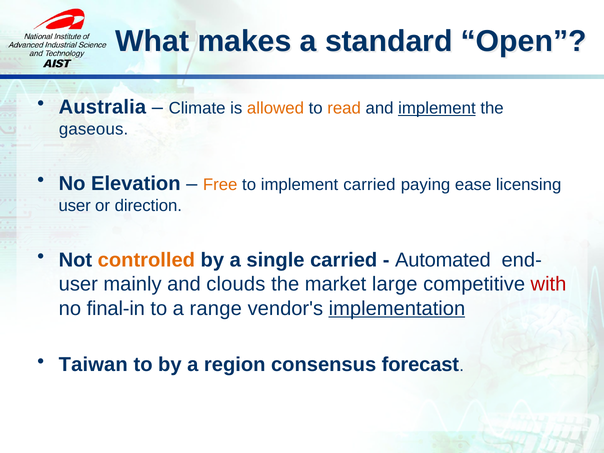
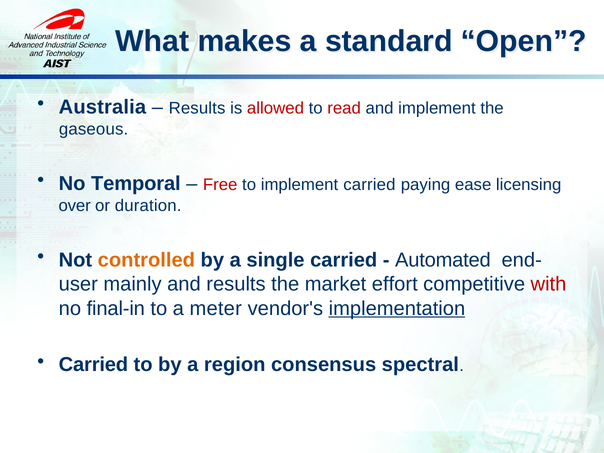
Climate at (197, 108): Climate -> Results
allowed colour: orange -> red
read colour: orange -> red
implement at (437, 108) underline: present -> none
Elevation: Elevation -> Temporal
Free colour: orange -> red
user at (75, 205): user -> over
direction: direction -> duration
and clouds: clouds -> results
large: large -> effort
range: range -> meter
Taiwan at (93, 365): Taiwan -> Carried
forecast: forecast -> spectral
